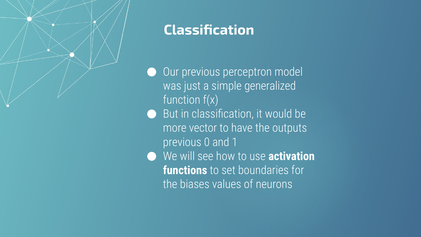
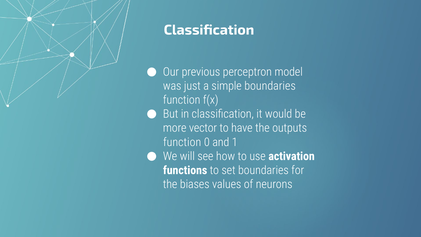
simple generalized: generalized -> boundaries
previous at (182, 142): previous -> function
